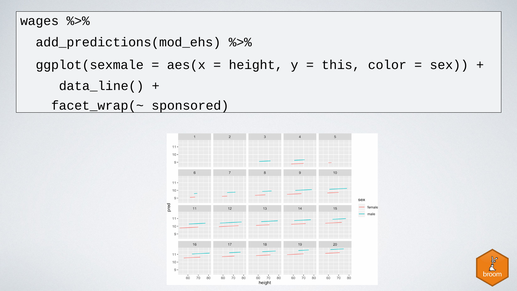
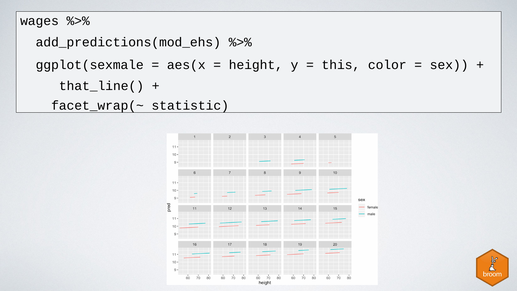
data_line(: data_line( -> that_line(
sponsored: sponsored -> statistic
